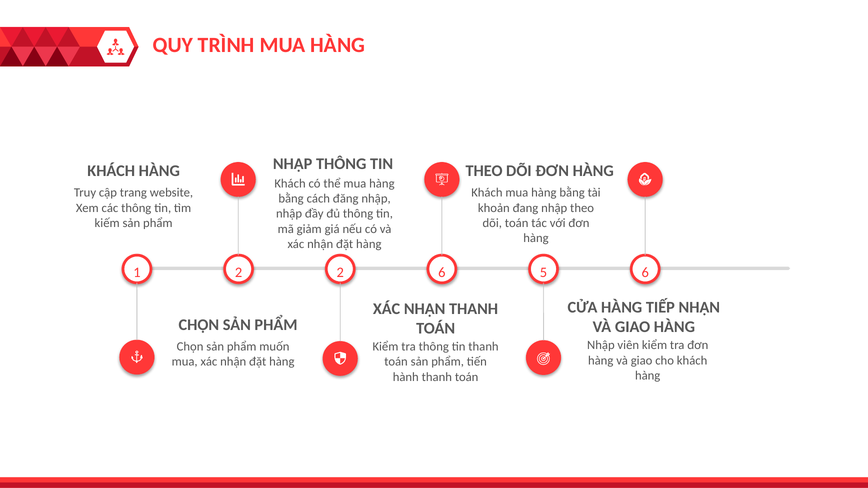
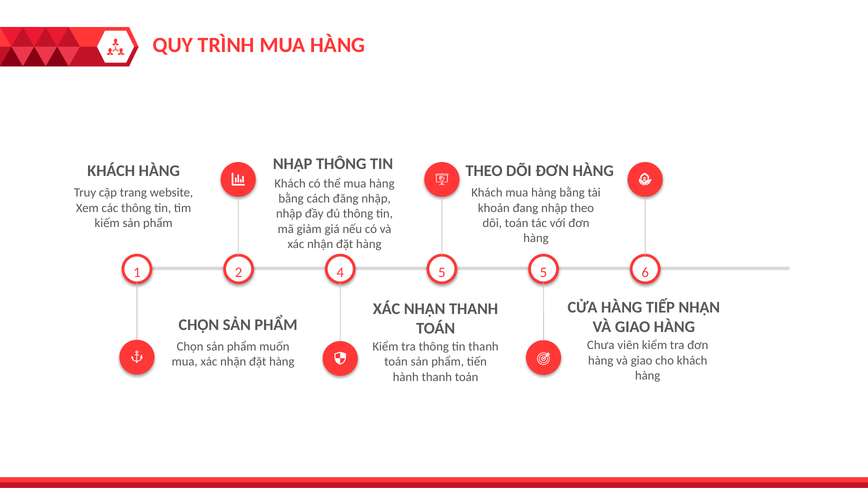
1 2: 2 -> 4
2 6: 6 -> 5
Nhập at (601, 345): Nhập -> Chưa
